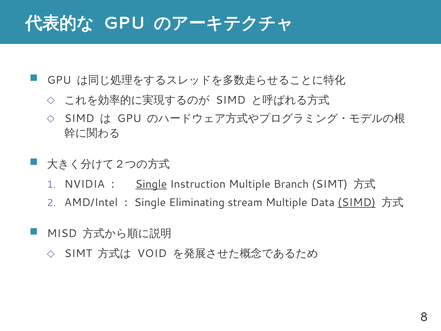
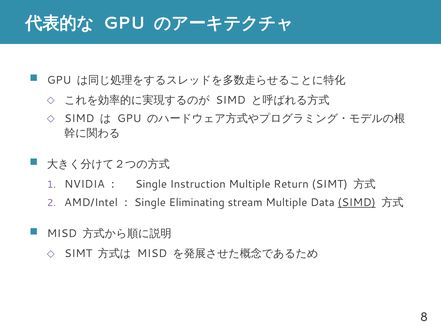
Single underline: present -> none
Branch: Branch -> Return
VOID at (152, 253): VOID -> MISD
